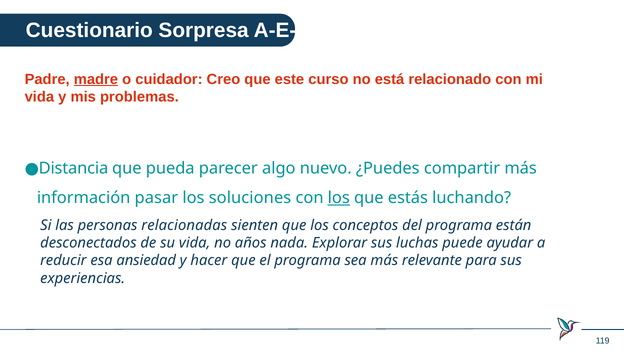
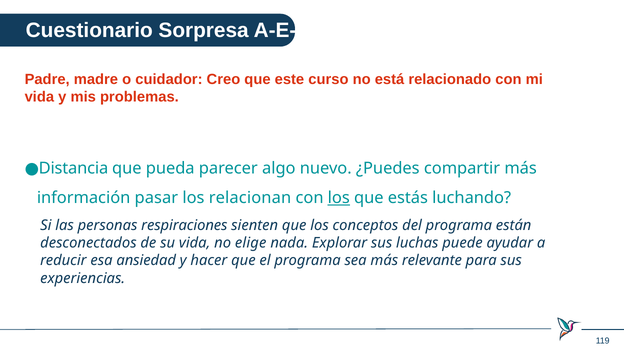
madre underline: present -> none
soluciones: soluciones -> relacionan
relacionadas: relacionadas -> respiraciones
años: años -> elige
